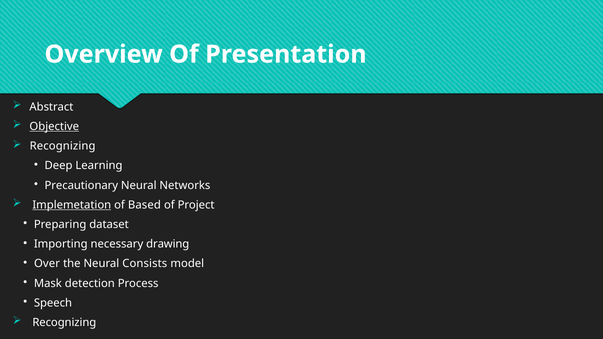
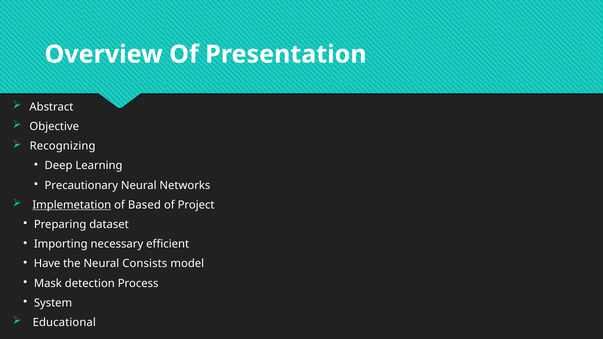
Objective underline: present -> none
drawing: drawing -> efficient
Over: Over -> Have
Speech: Speech -> System
Recognizing at (64, 323): Recognizing -> Educational
